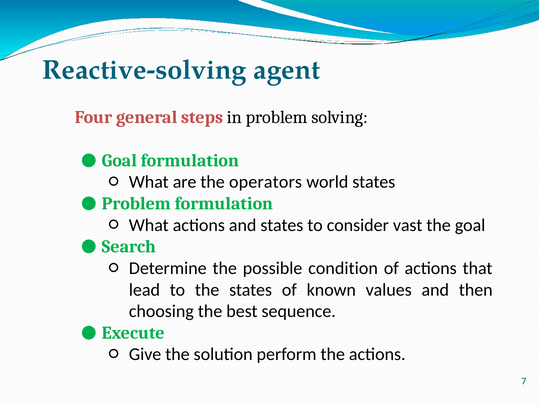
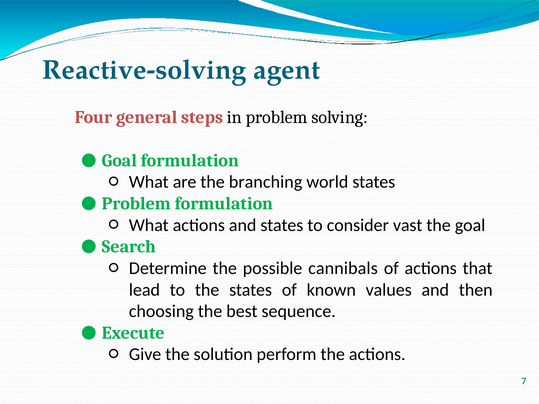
operators: operators -> branching
condition: condition -> cannibals
